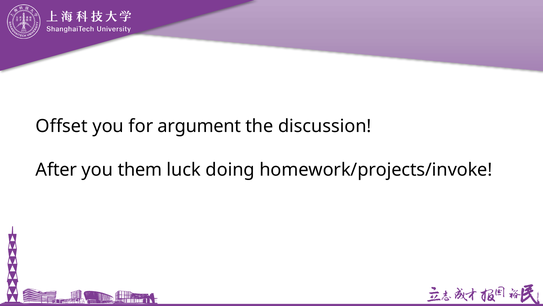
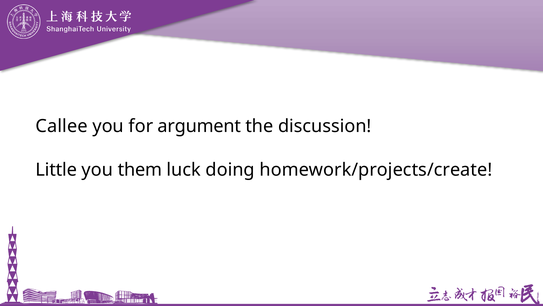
Offset: Offset -> Callee
After: After -> Little
homework/projects/invoke: homework/projects/invoke -> homework/projects/create
